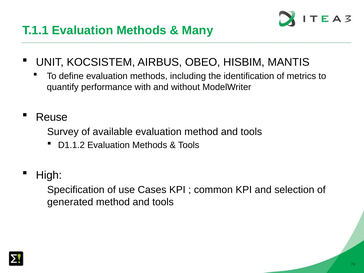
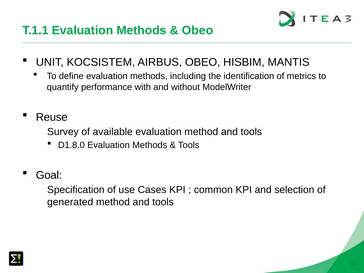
Many at (198, 30): Many -> Obeo
D1.1.2: D1.1.2 -> D1.8.0
High: High -> Goal
